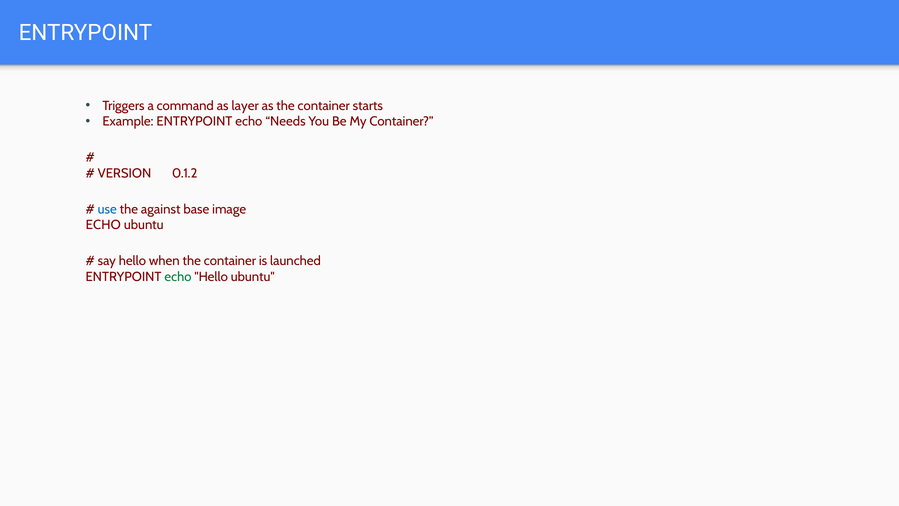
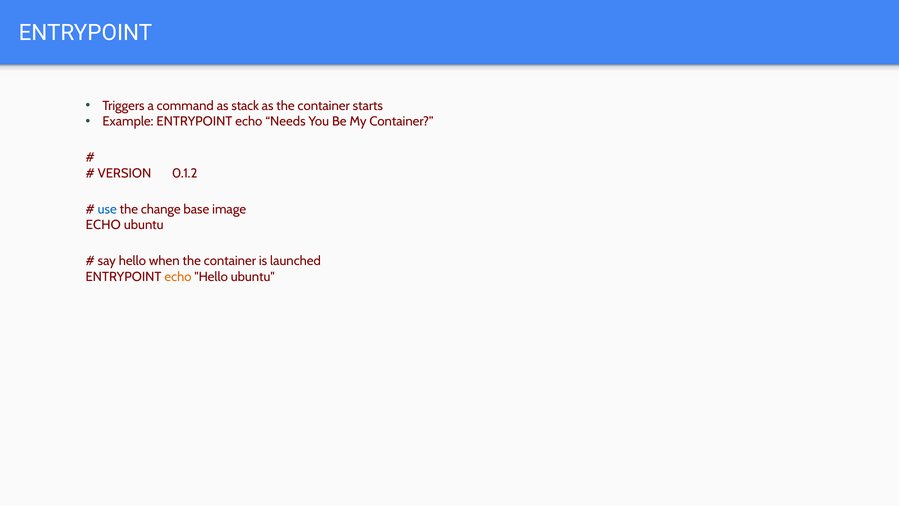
layer: layer -> stack
against: against -> change
echo at (178, 277) colour: green -> orange
